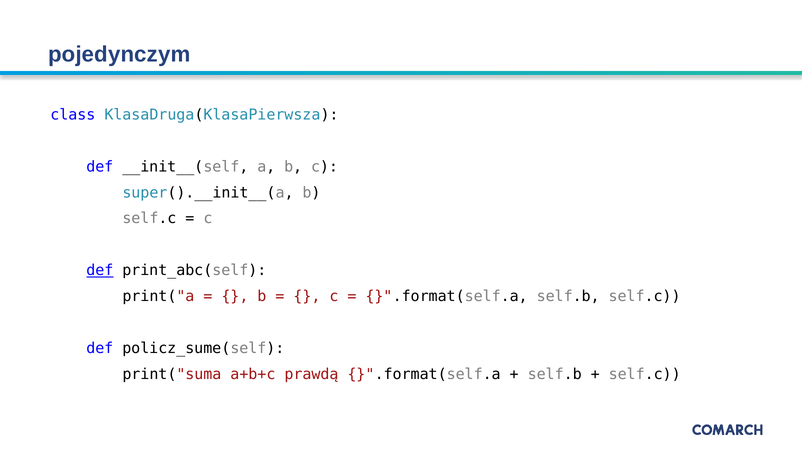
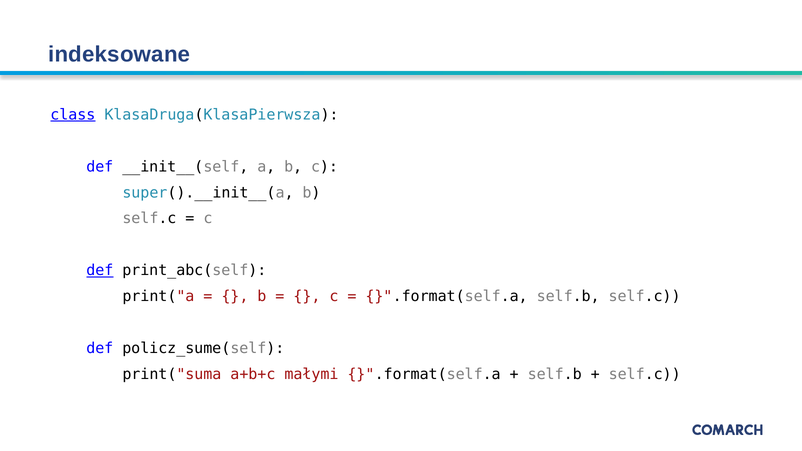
pojedynczym: pojedynczym -> indeksowane
class underline: none -> present
prawdą: prawdą -> małymi
